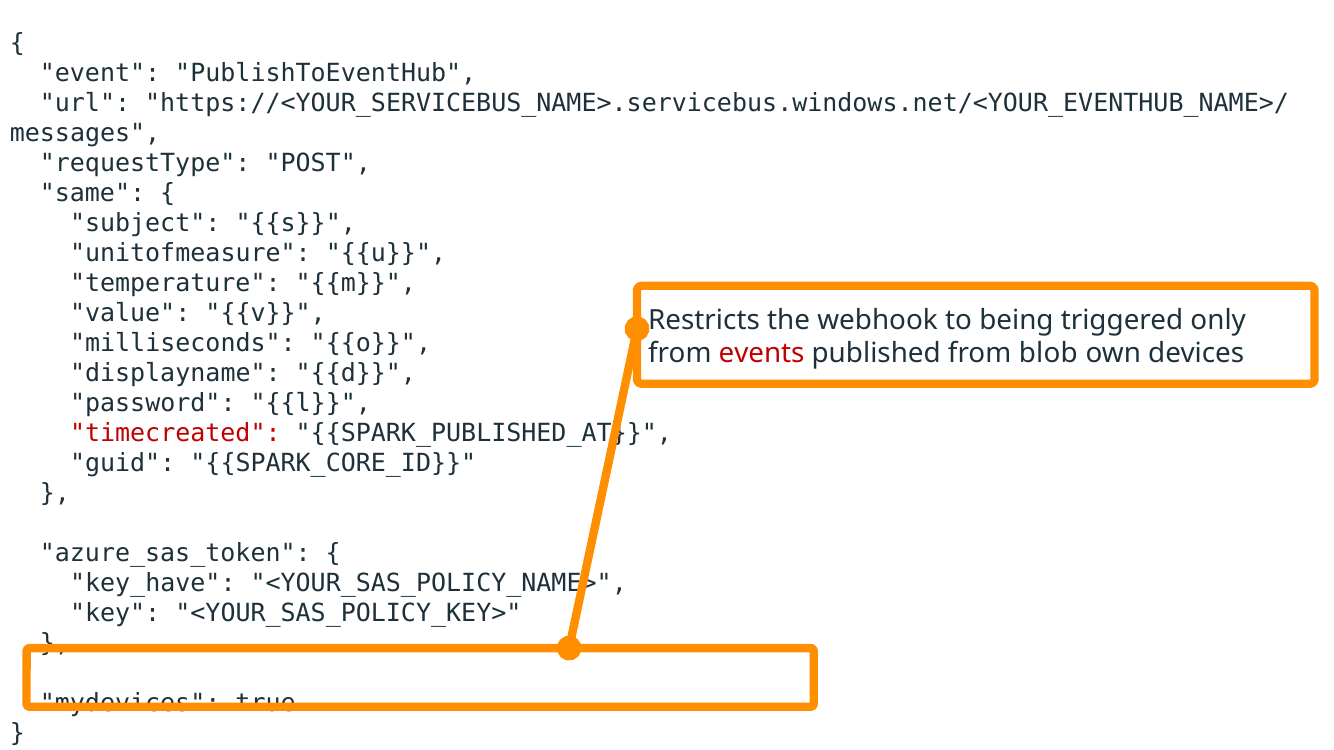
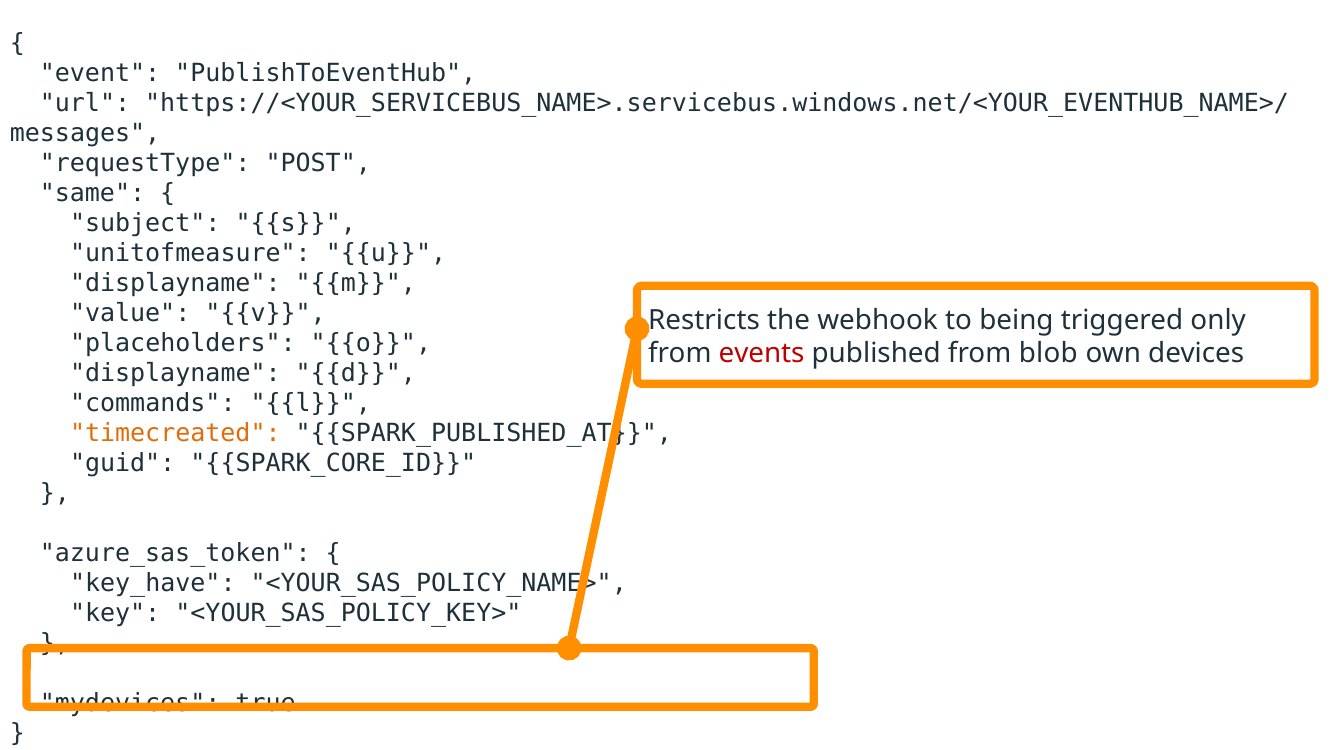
temperature at (175, 283): temperature -> displayname
milliseconds: milliseconds -> placeholders
password: password -> commands
timecreated colour: red -> orange
